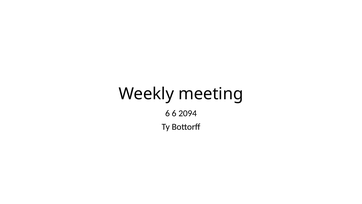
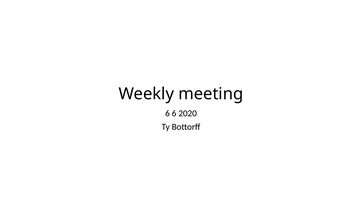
2094: 2094 -> 2020
